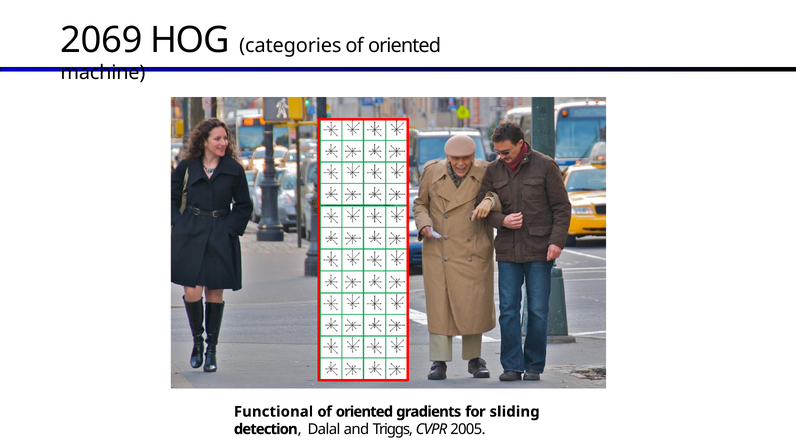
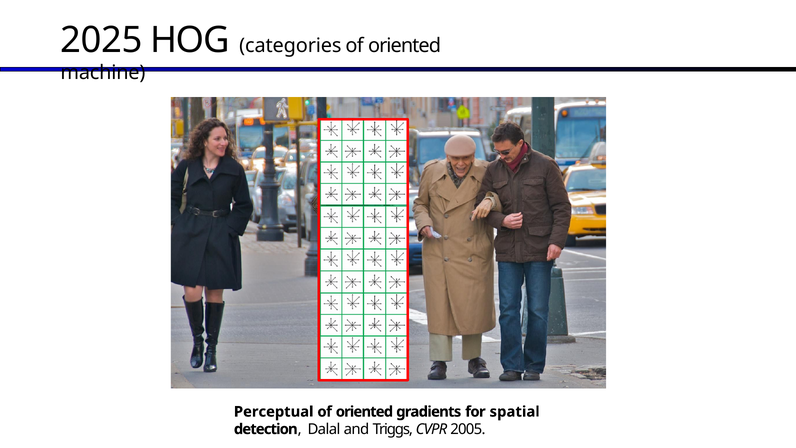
2069: 2069 -> 2025
Functional: Functional -> Perceptual
sliding: sliding -> spatial
